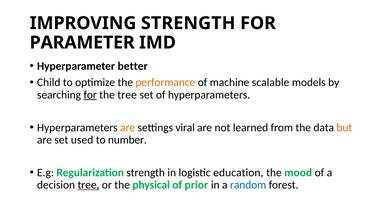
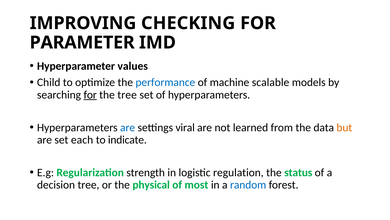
IMPROVING STRENGTH: STRENGTH -> CHECKING
better: better -> values
performance colour: orange -> blue
are at (128, 127) colour: orange -> blue
used: used -> each
number: number -> indicate
education: education -> regulation
mood: mood -> status
tree at (88, 184) underline: present -> none
prior: prior -> most
